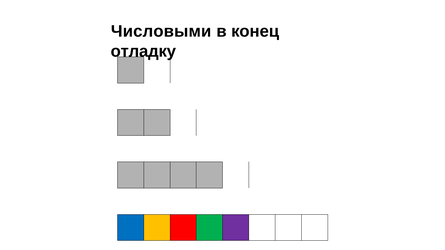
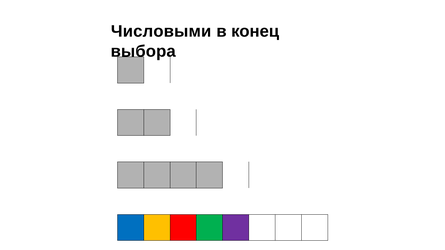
отладку: отладку -> выбора
